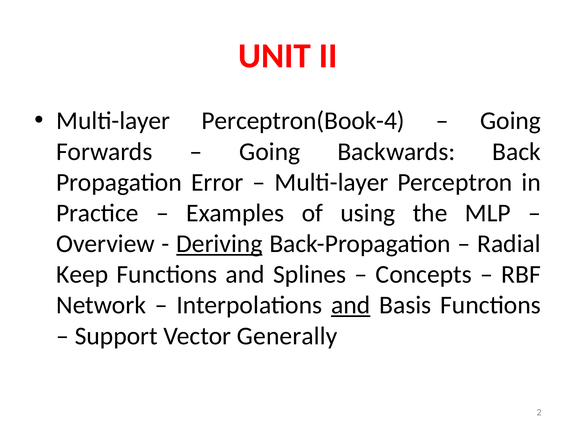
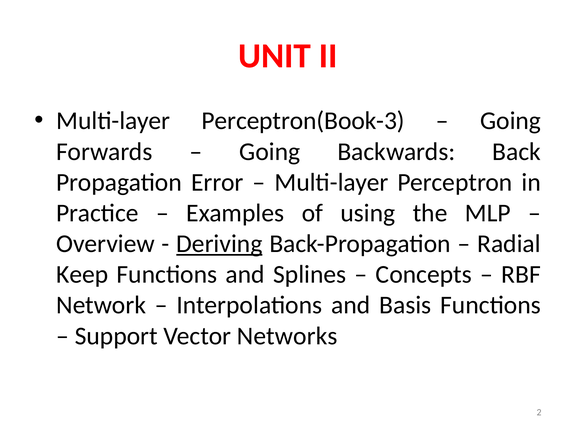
Perceptron(Book-4: Perceptron(Book-4 -> Perceptron(Book-3
and at (351, 305) underline: present -> none
Generally: Generally -> Networks
